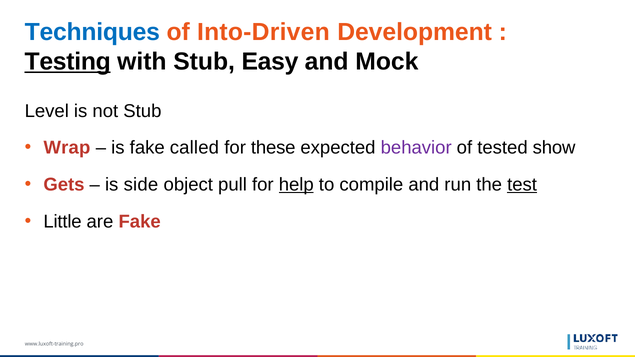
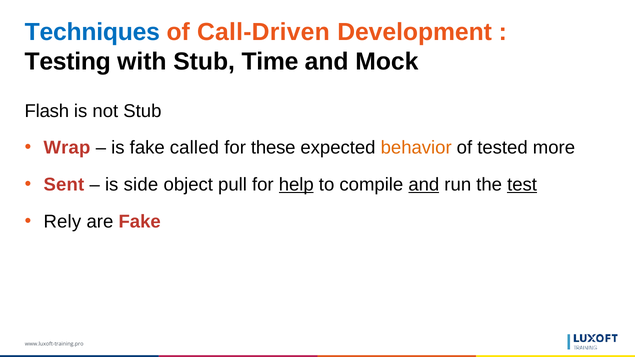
Into-Driven: Into-Driven -> Call-Driven
Testing underline: present -> none
Easy: Easy -> Time
Level: Level -> Flash
behavior colour: purple -> orange
show: show -> more
Gets: Gets -> Sent
and at (424, 185) underline: none -> present
Little: Little -> Rely
